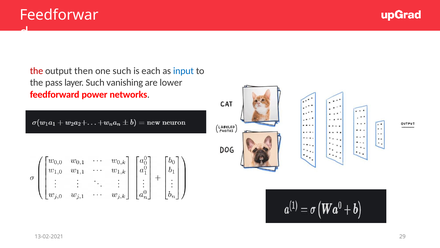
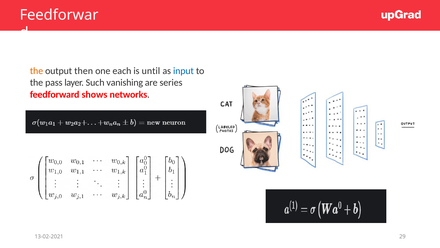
the at (37, 71) colour: red -> orange
one such: such -> each
each: each -> until
lower: lower -> series
power: power -> shows
